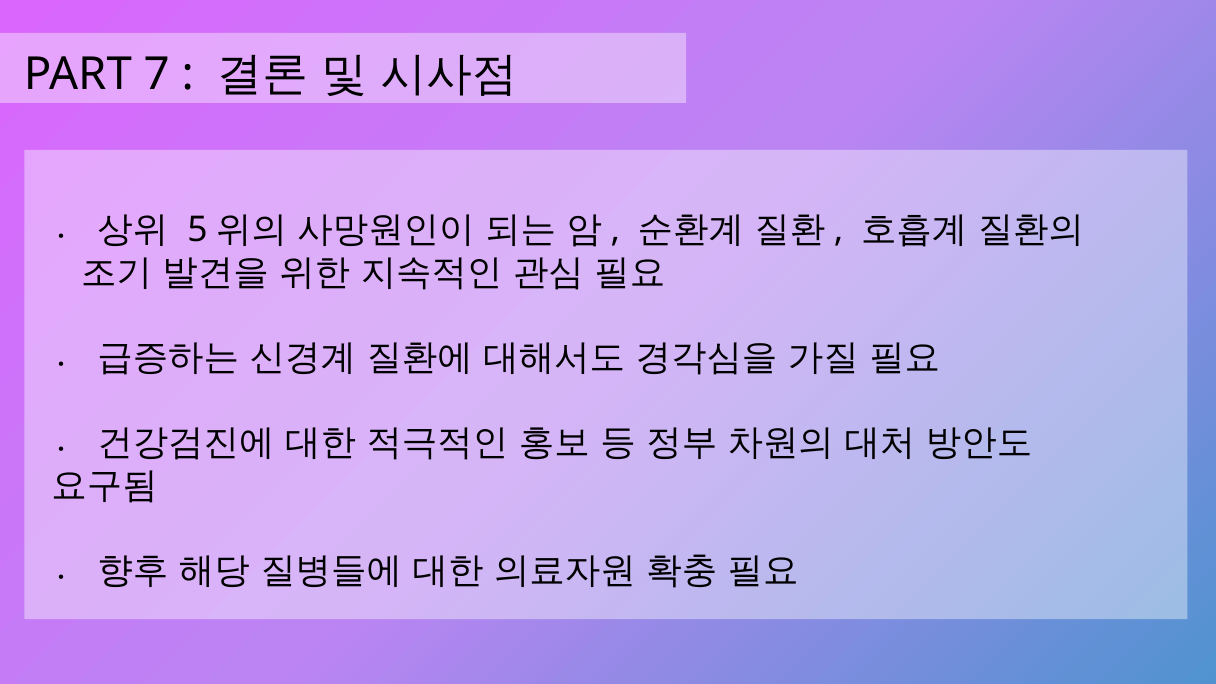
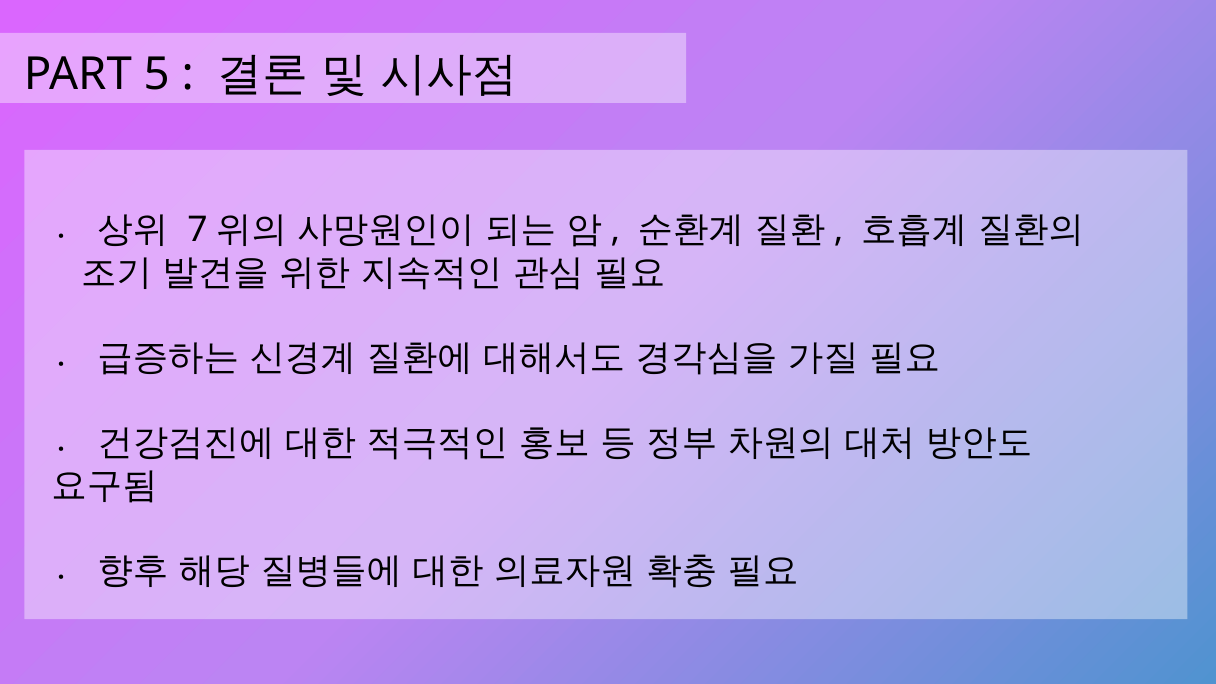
7: 7 -> 5
5: 5 -> 7
